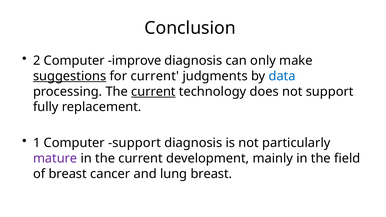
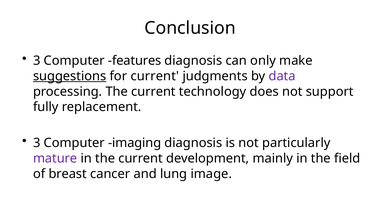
2 at (37, 61): 2 -> 3
improve: improve -> features
data colour: blue -> purple
current at (153, 92) underline: present -> none
1 at (37, 143): 1 -> 3
Computer support: support -> imaging
lung breast: breast -> image
